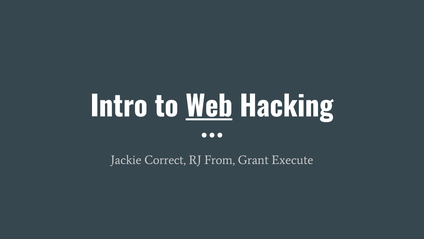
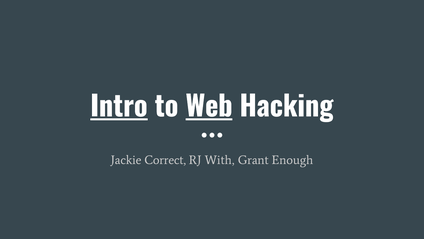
Intro underline: none -> present
From: From -> With
Execute: Execute -> Enough
